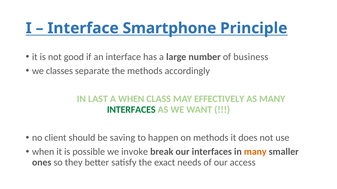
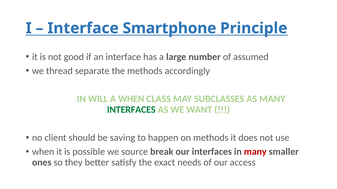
business: business -> assumed
classes: classes -> thread
LAST: LAST -> WILL
EFFECTIVELY: EFFECTIVELY -> SUBCLASSES
invoke: invoke -> source
many at (255, 152) colour: orange -> red
